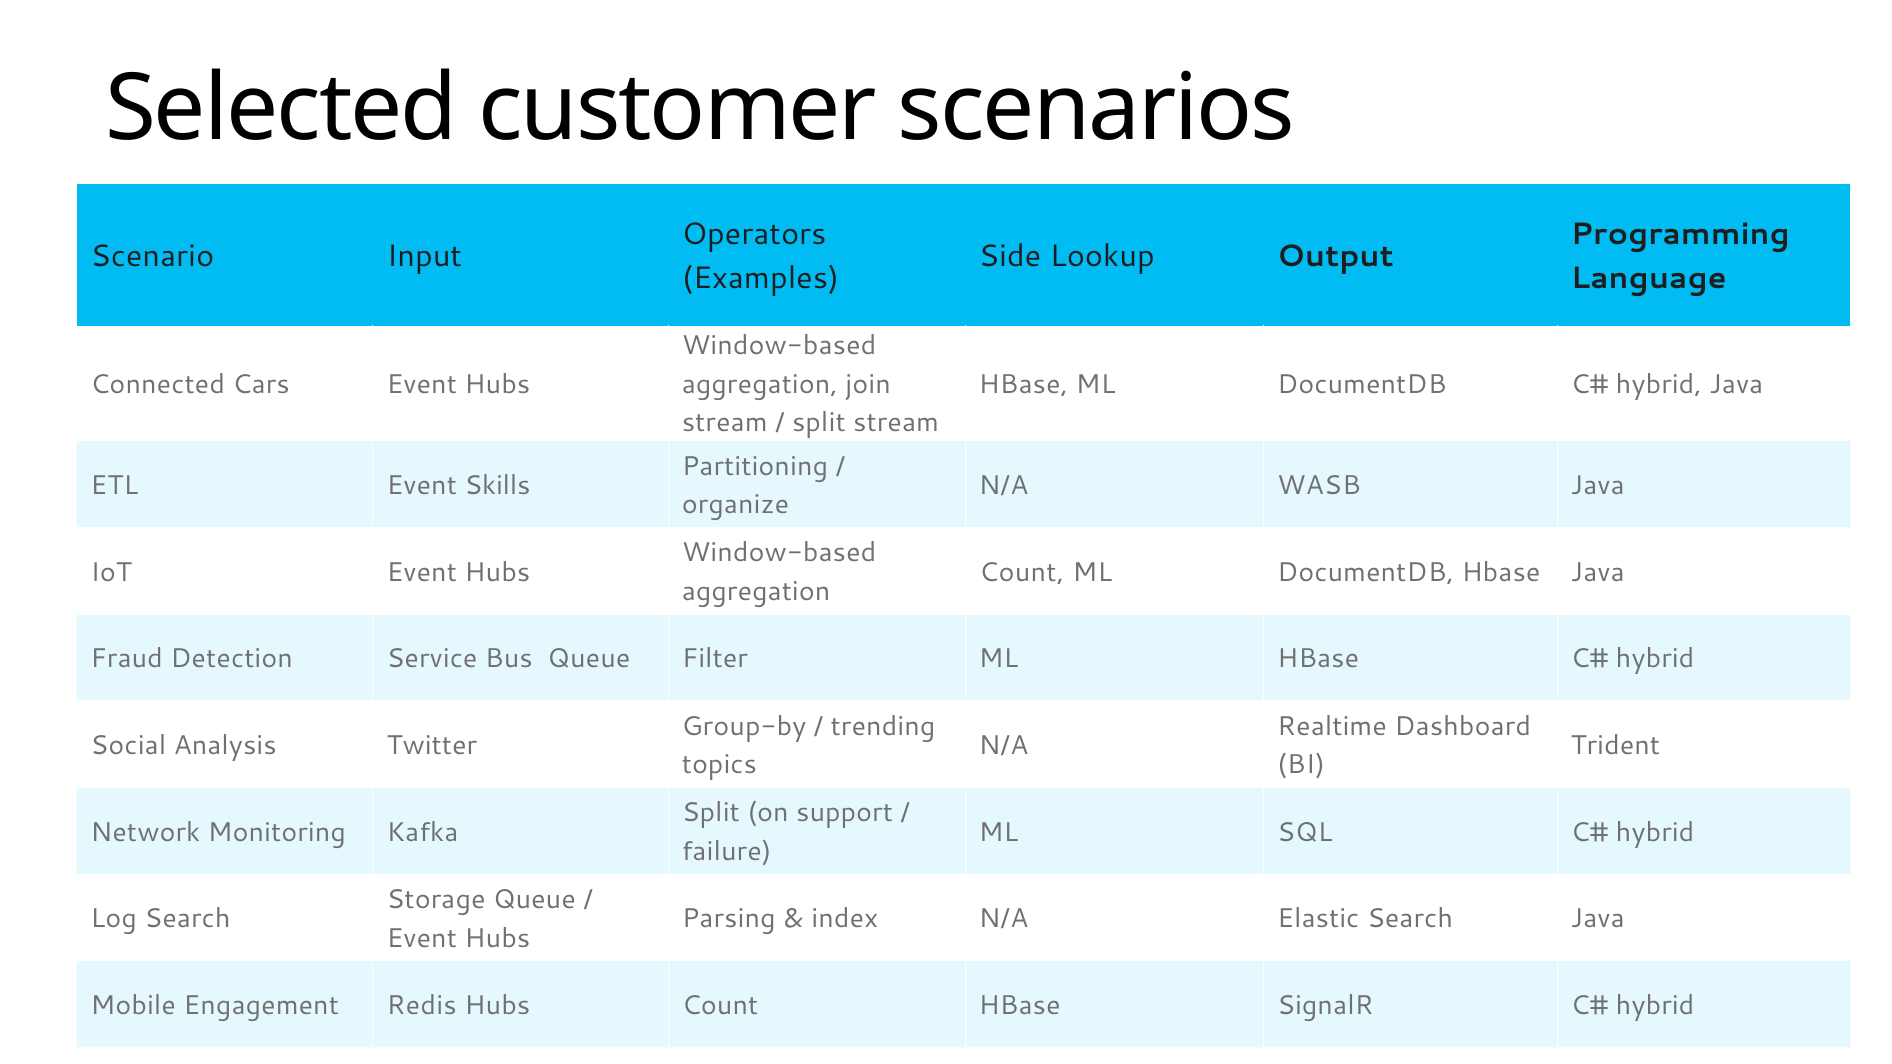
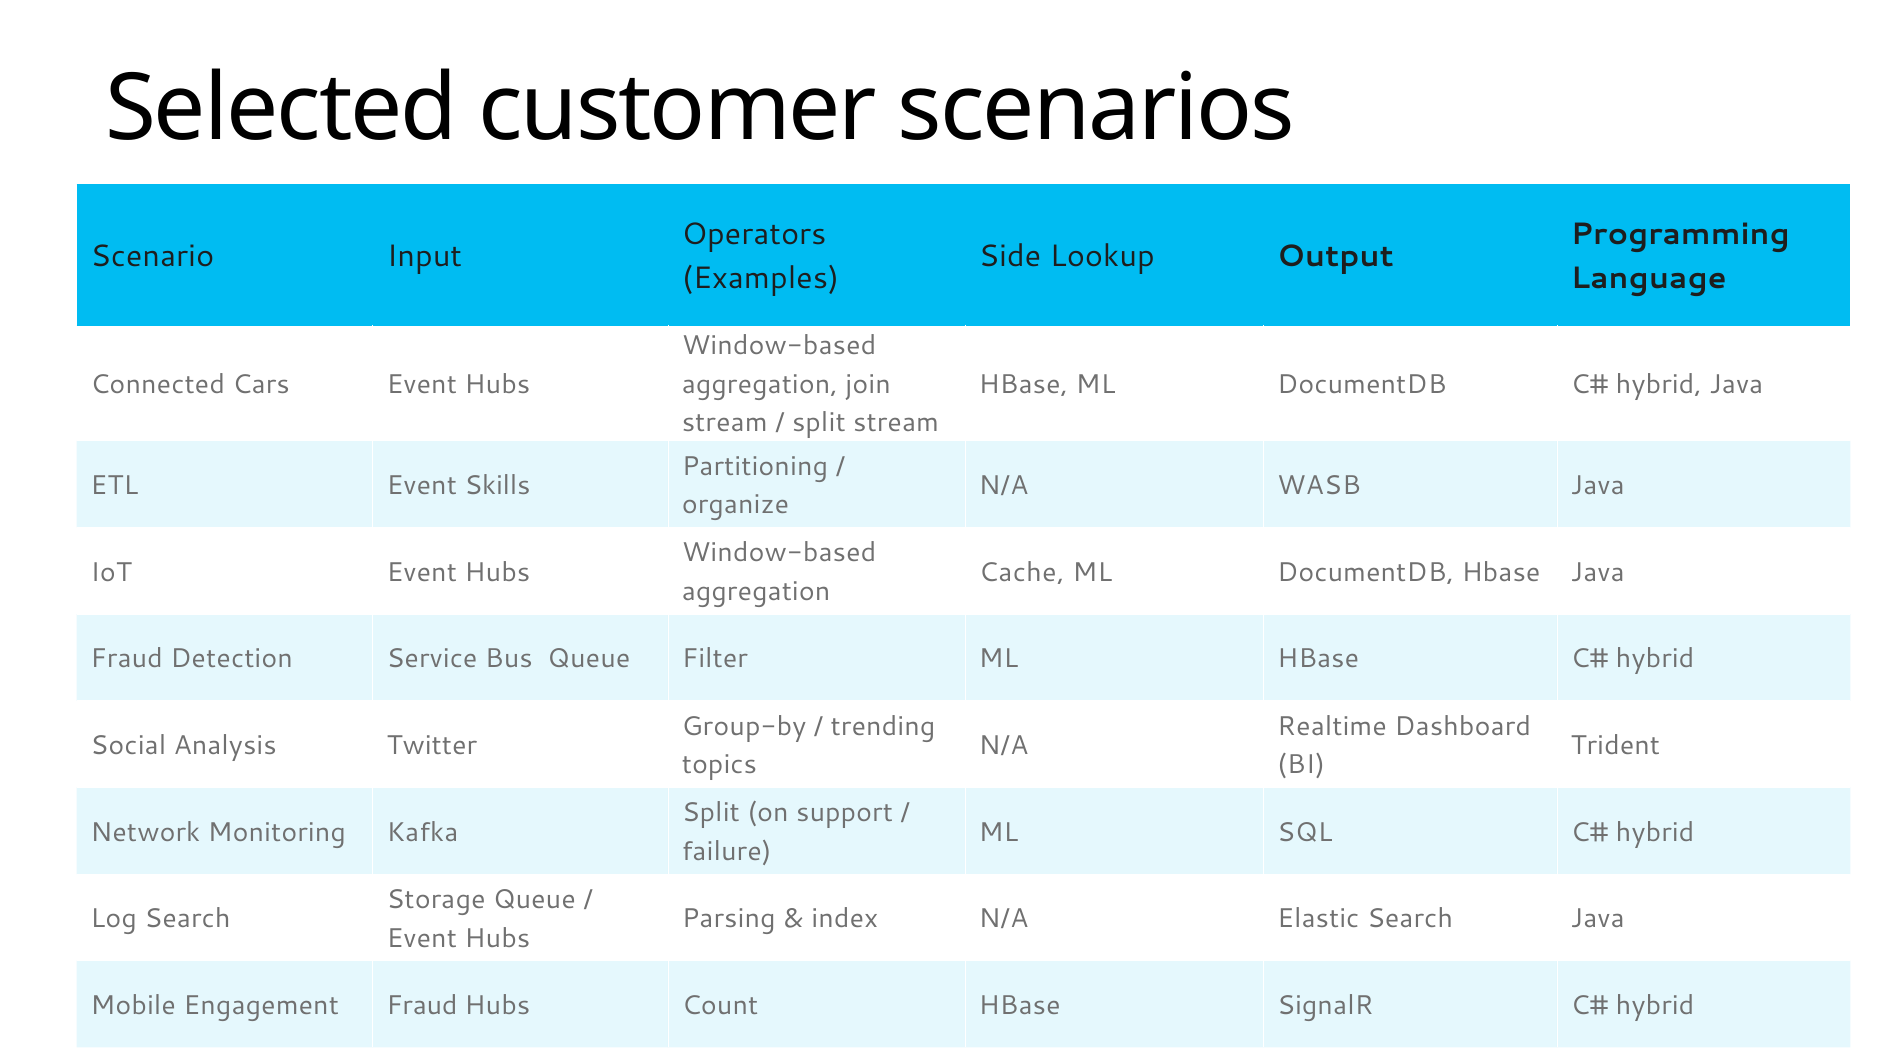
Count at (1022, 572): Count -> Cache
Engagement Redis: Redis -> Fraud
